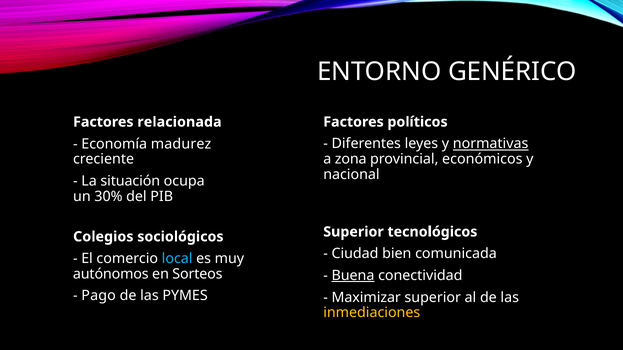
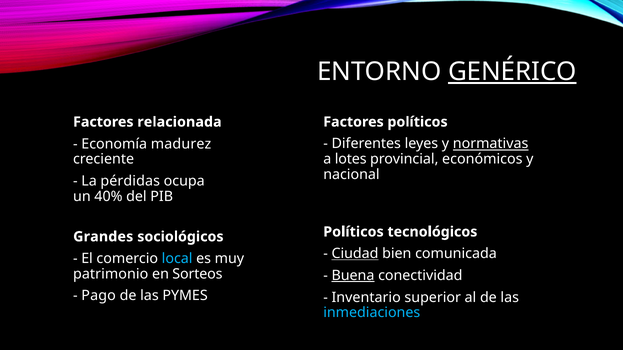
GENÉRICO underline: none -> present
zona: zona -> lotes
situación: situación -> pérdidas
30%: 30% -> 40%
Superior at (354, 232): Superior -> Políticos
Colegios: Colegios -> Grandes
Ciudad underline: none -> present
autónomos: autónomos -> patrimonio
Maximizar: Maximizar -> Inventario
inmediaciones colour: yellow -> light blue
